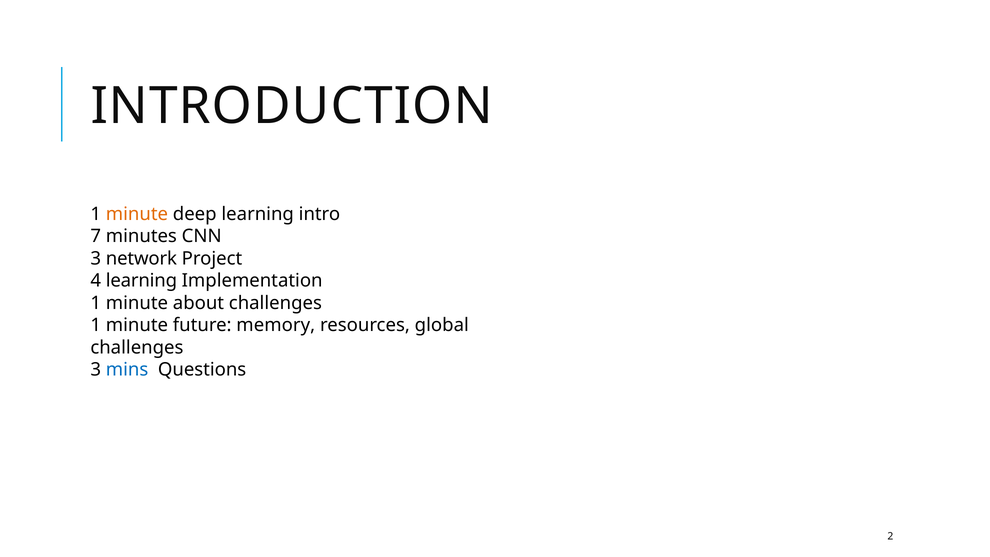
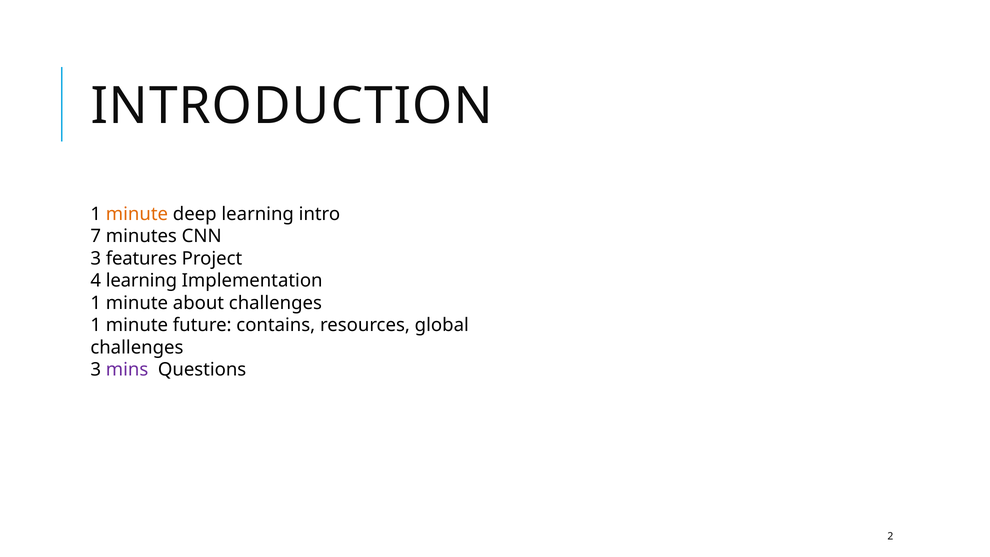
network: network -> features
memory: memory -> contains
mins colour: blue -> purple
